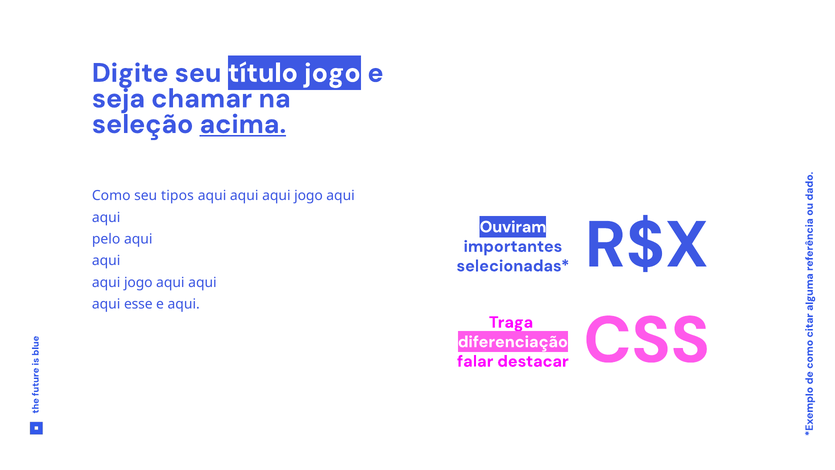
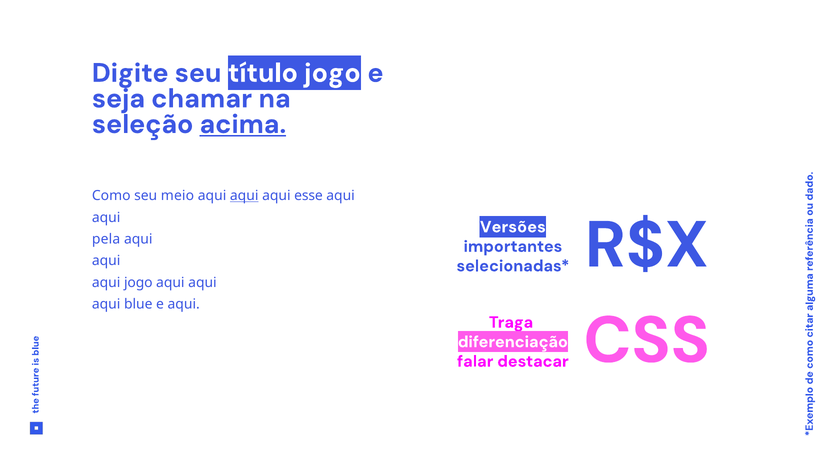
tipos: tipos -> meio
aqui at (244, 196) underline: none -> present
jogo at (309, 196): jogo -> esse
Ouviram: Ouviram -> Versões
pelo: pelo -> pela
esse: esse -> blue
